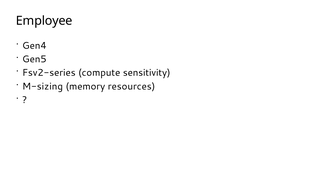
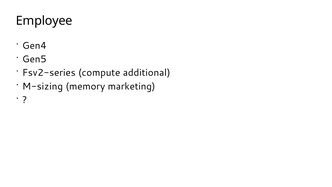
sensitivity: sensitivity -> additional
resources: resources -> marketing
